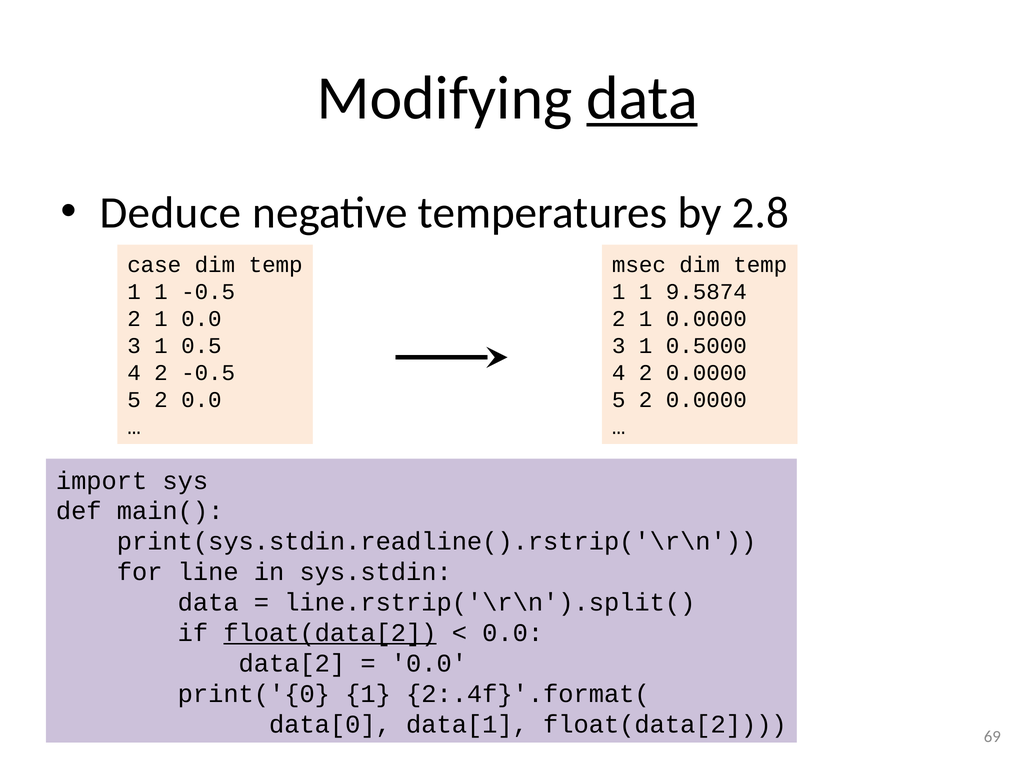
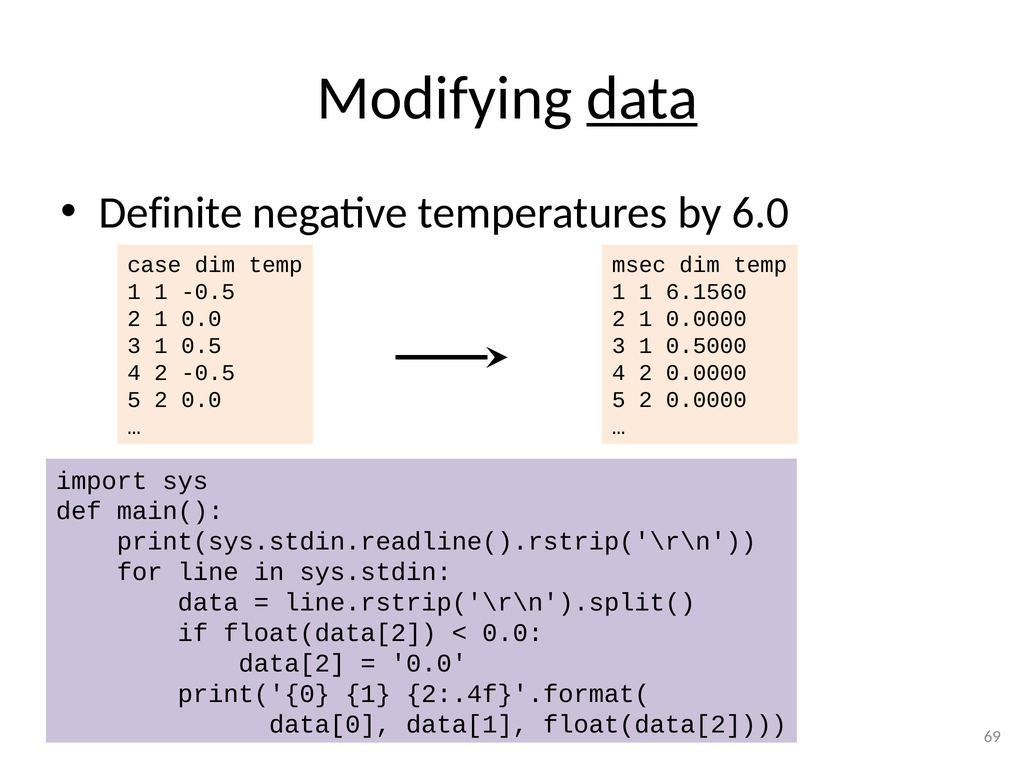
Deduce: Deduce -> Definite
2.8: 2.8 -> 6.0
9.5874: 9.5874 -> 6.1560
float(data[2 at (330, 633) underline: present -> none
